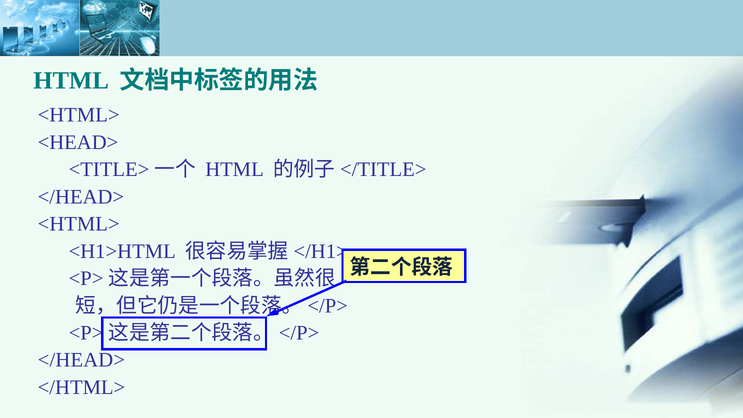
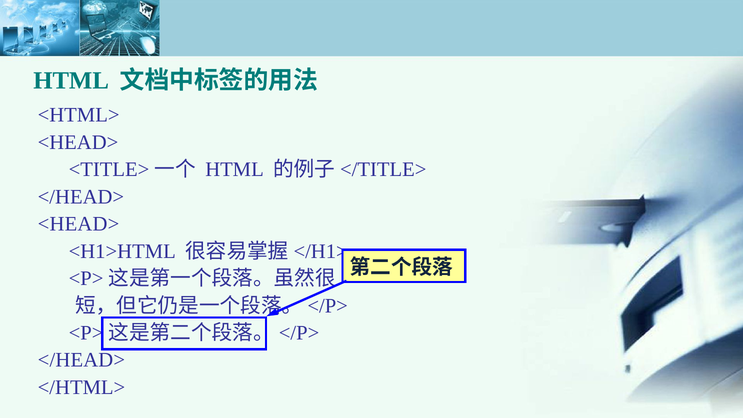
<HTML> at (79, 224): <HTML> -> <HEAD>
